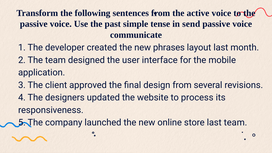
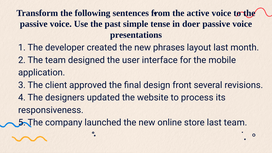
send: send -> doer
communicate: communicate -> presentations
design from: from -> front
